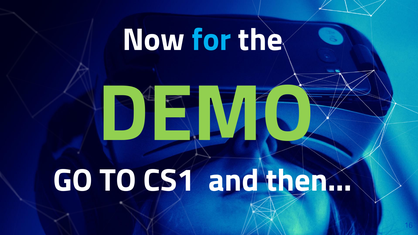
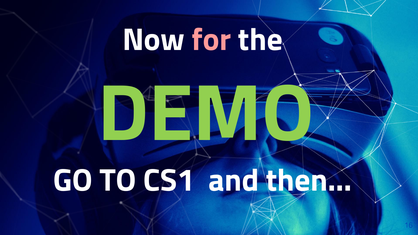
for colour: light blue -> pink
